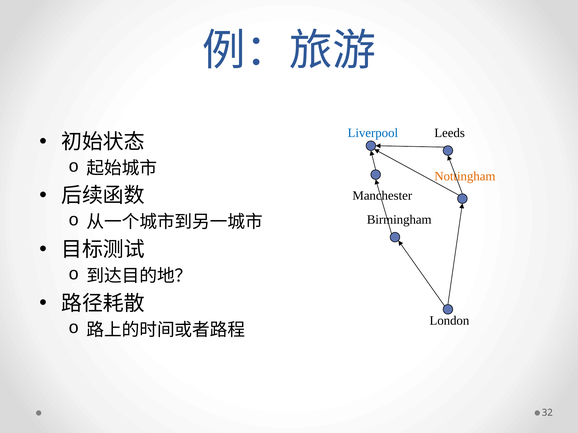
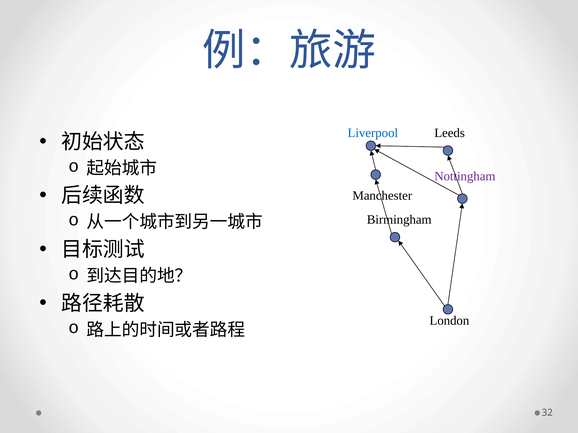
Nottingham colour: orange -> purple
